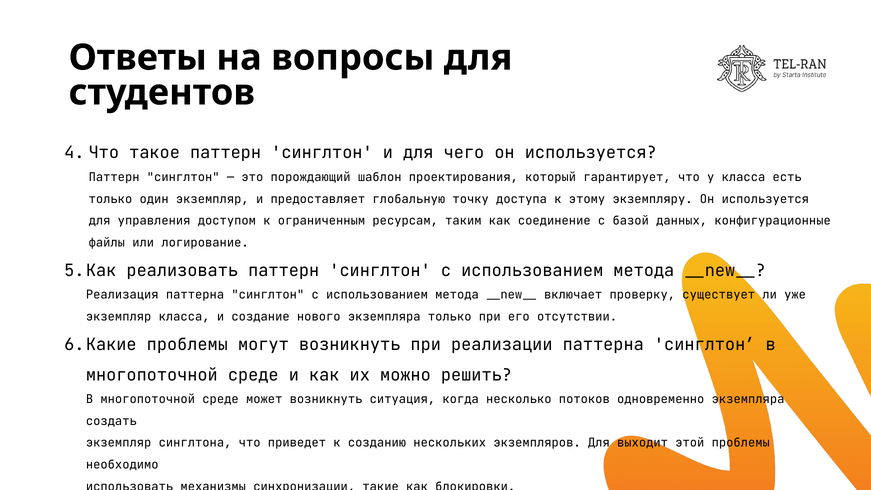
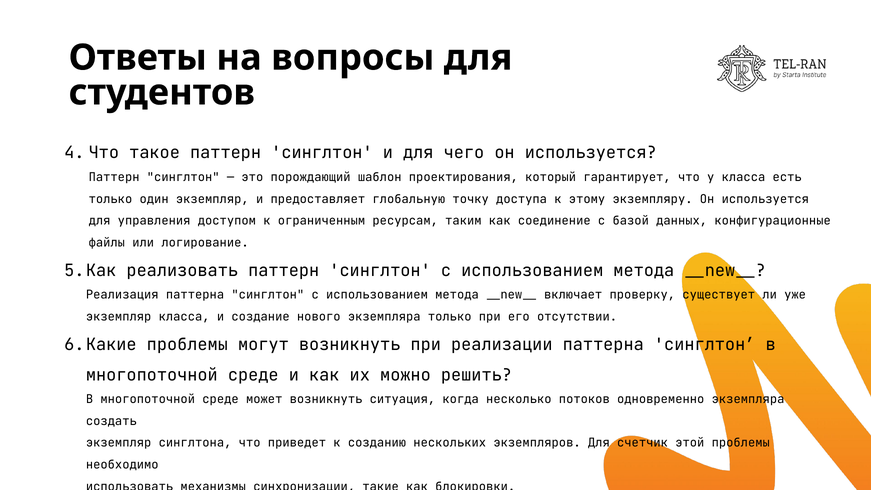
выходит: выходит -> счетчик
